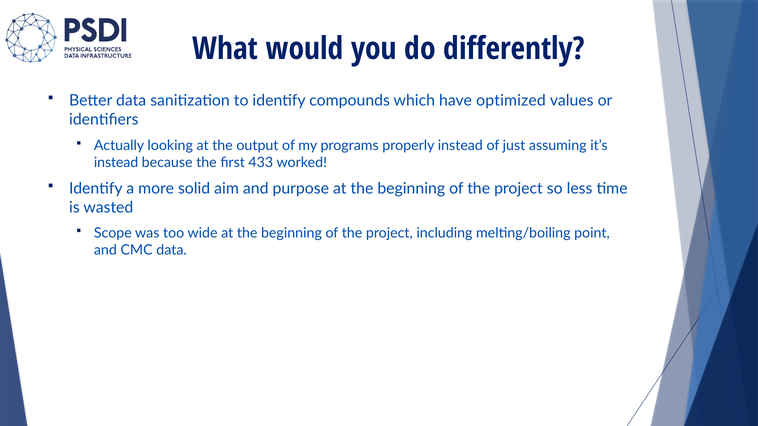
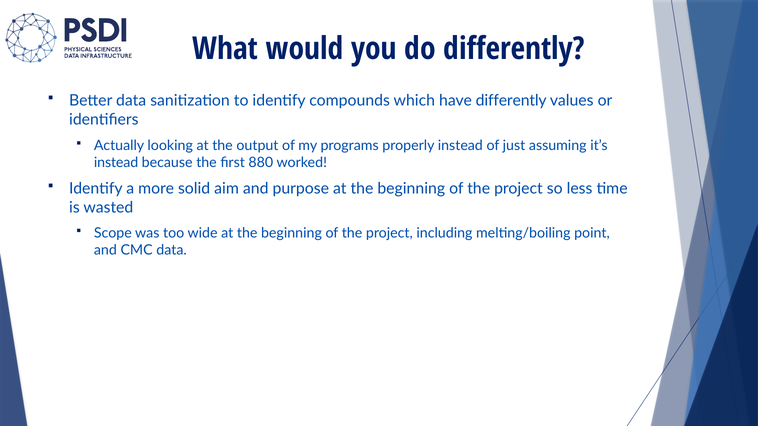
have optimized: optimized -> differently
433: 433 -> 880
